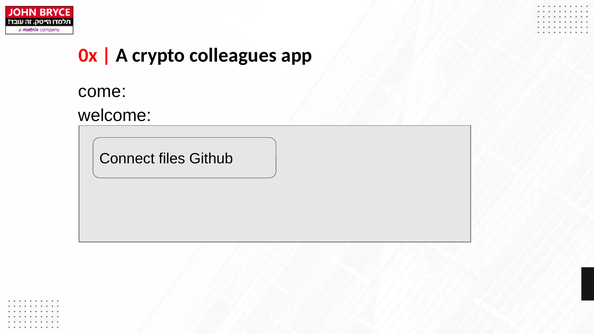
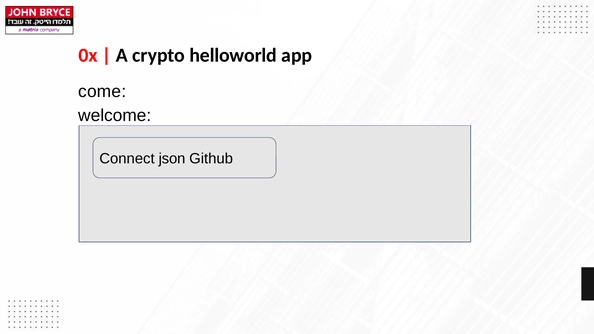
colleagues: colleagues -> helloworld
files: files -> json
